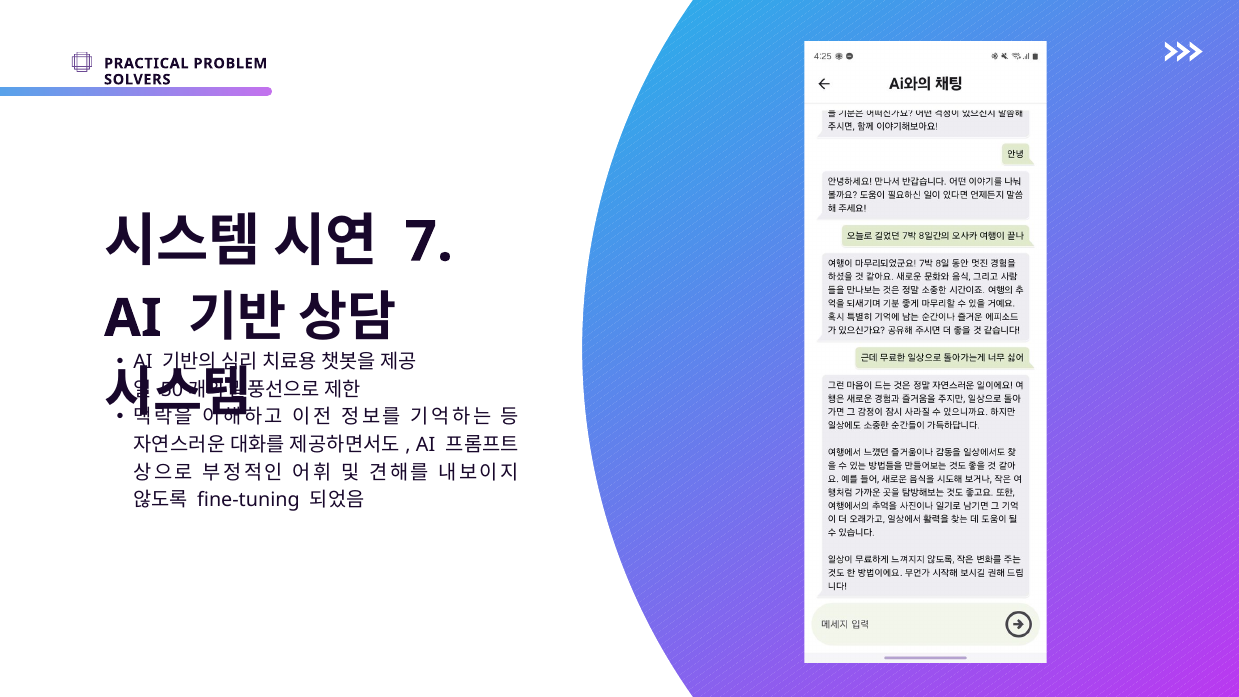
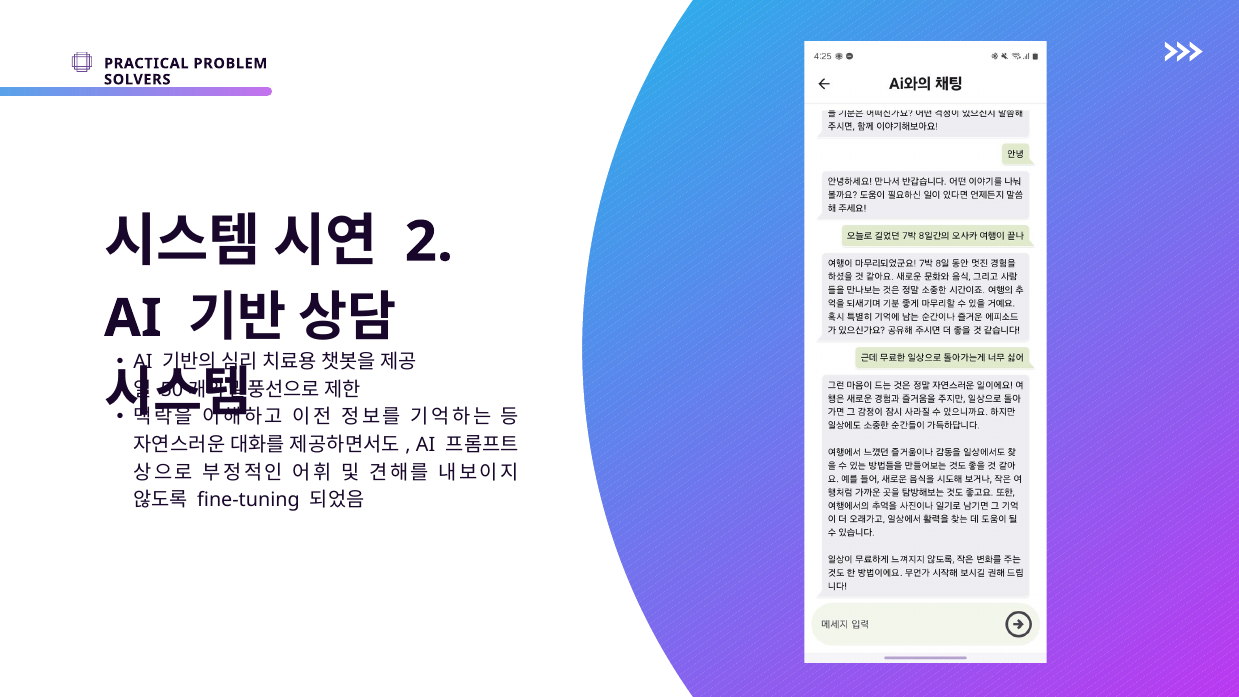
7: 7 -> 2
